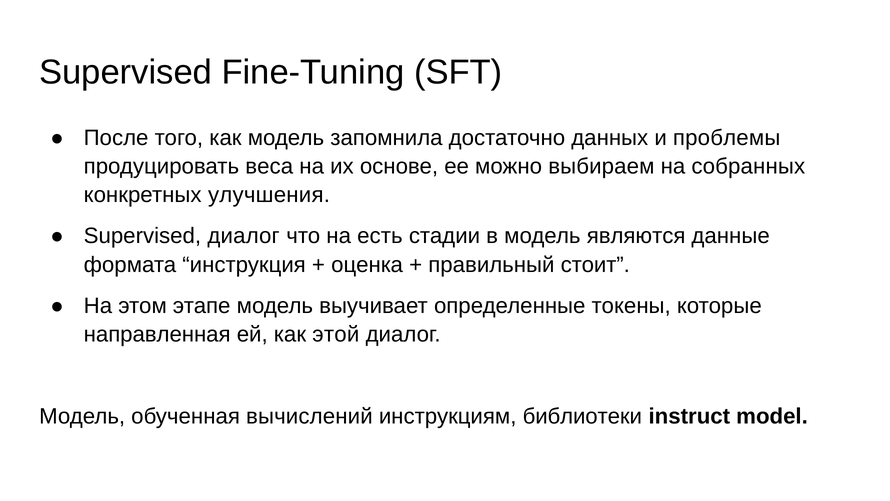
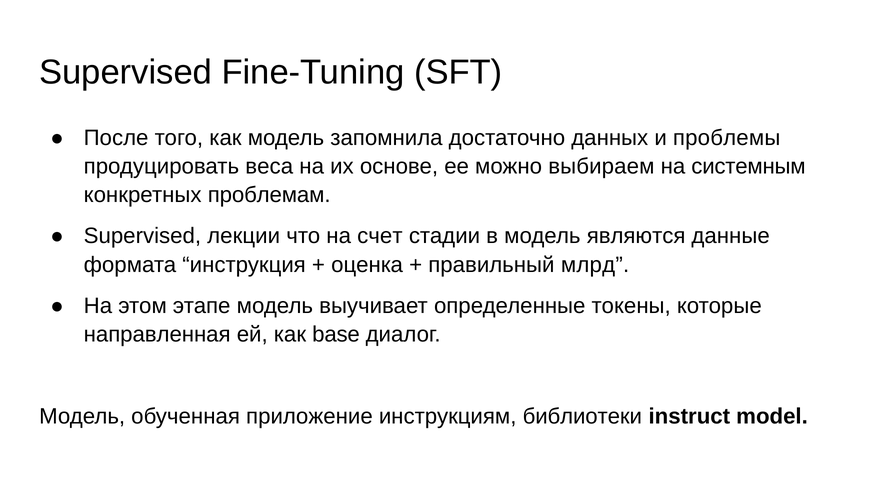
собранных: собранных -> системным
улучшения: улучшения -> проблемам
Supervised диалог: диалог -> лекции
есть: есть -> счет
стоит: стоит -> млрд
этой: этой -> base
вычислений: вычислений -> приложение
